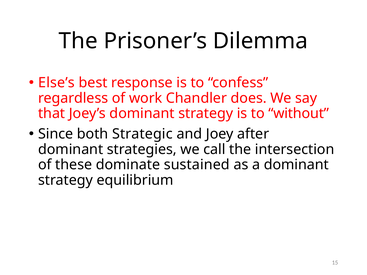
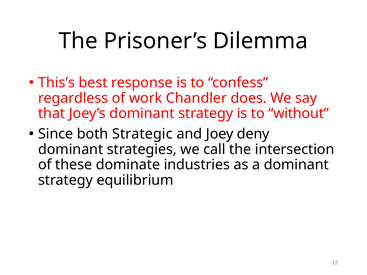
Else’s: Else’s -> This’s
after: after -> deny
sustained: sustained -> industries
